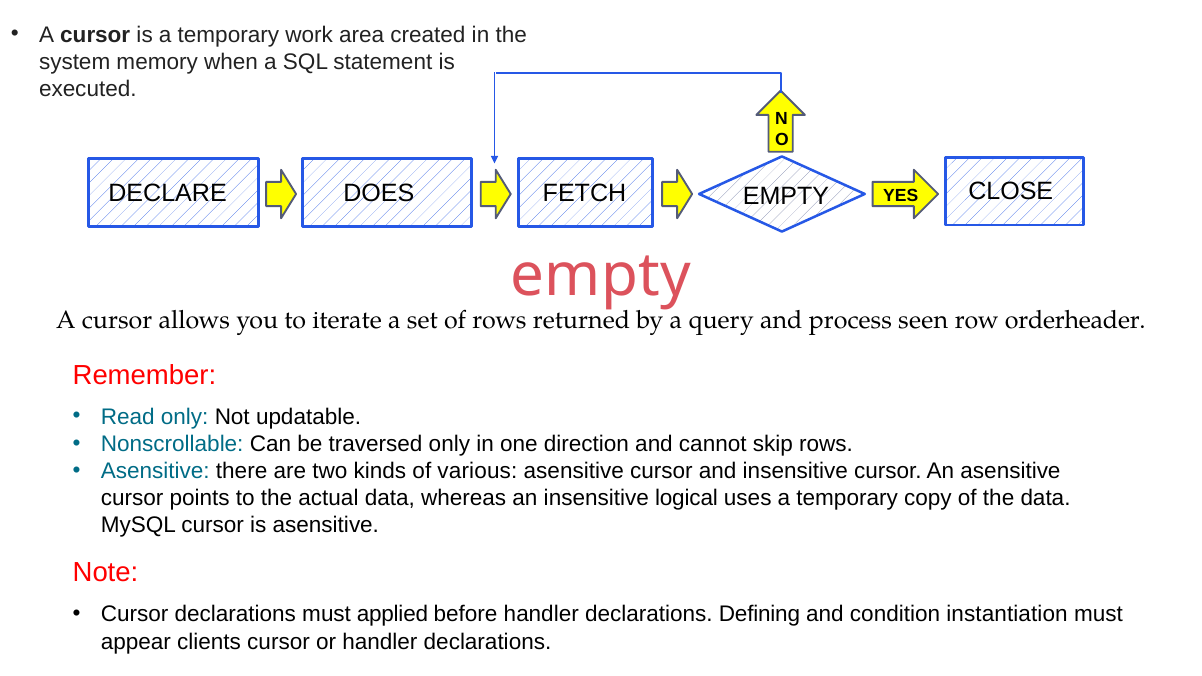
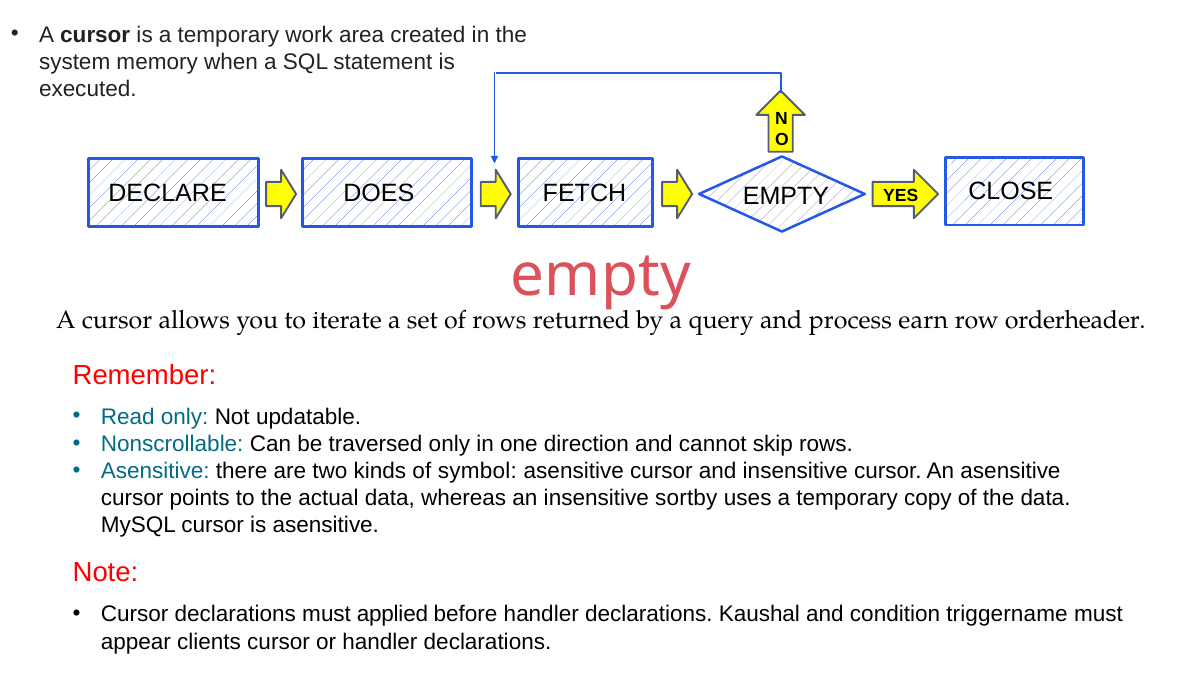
seen: seen -> earn
various: various -> symbol
logical: logical -> sortby
Defining: Defining -> Kaushal
instantiation: instantiation -> triggername
